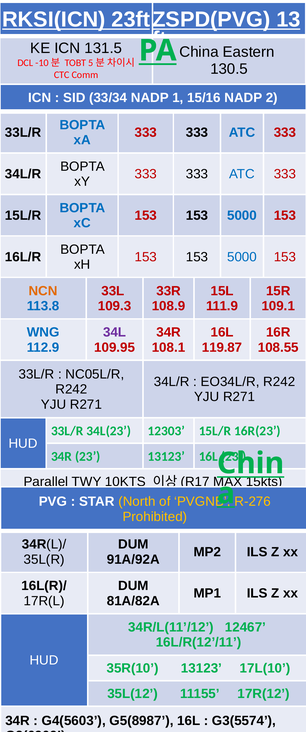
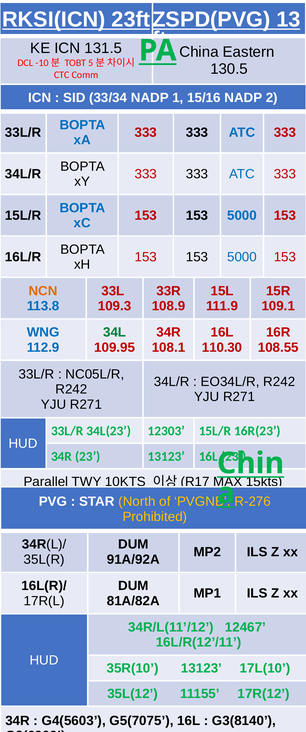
34L colour: purple -> green
119.87: 119.87 -> 110.30
G5(8987: G5(8987 -> G5(7075
G3(5574: G3(5574 -> G3(8140
